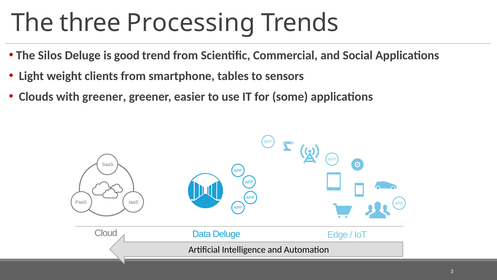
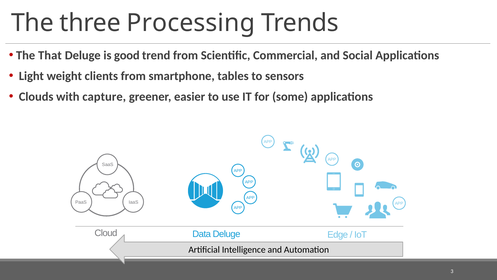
Silos: Silos -> That
with greener: greener -> capture
